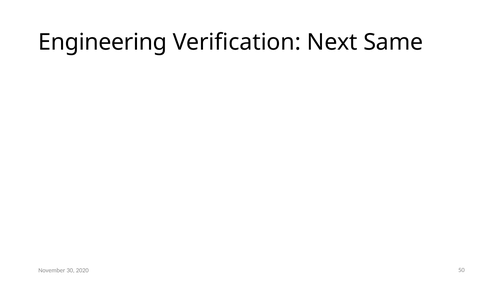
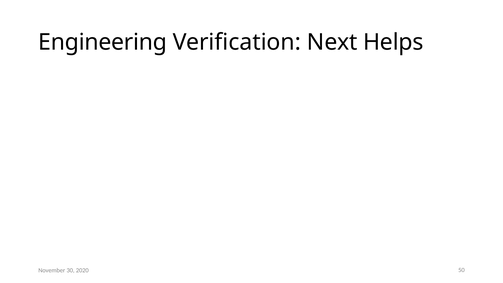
Same: Same -> Helps
